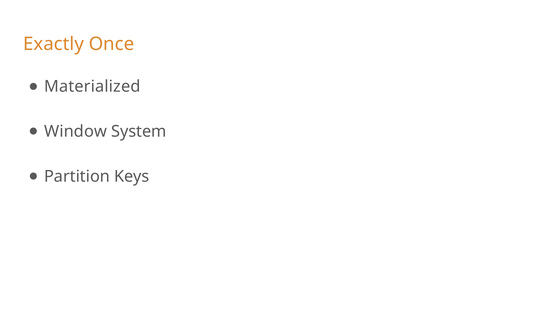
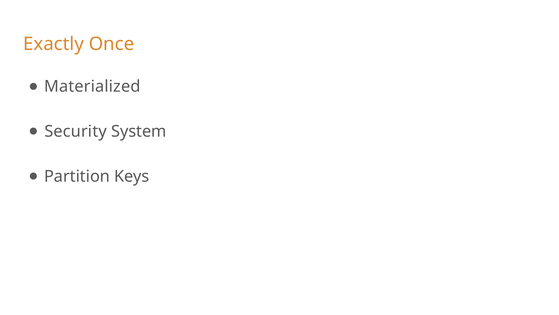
Window: Window -> Security
